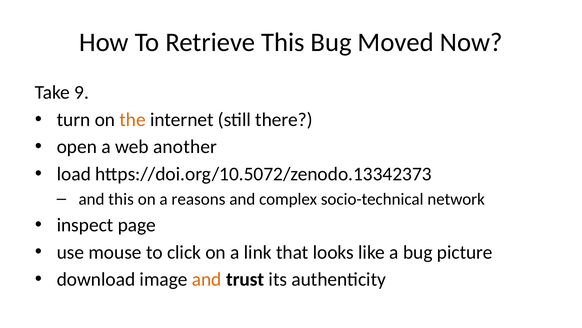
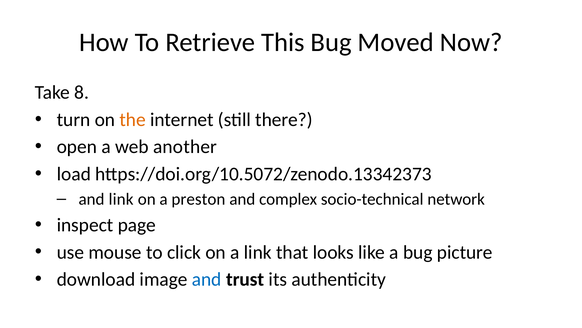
9: 9 -> 8
and this: this -> link
reasons: reasons -> preston
and at (207, 279) colour: orange -> blue
